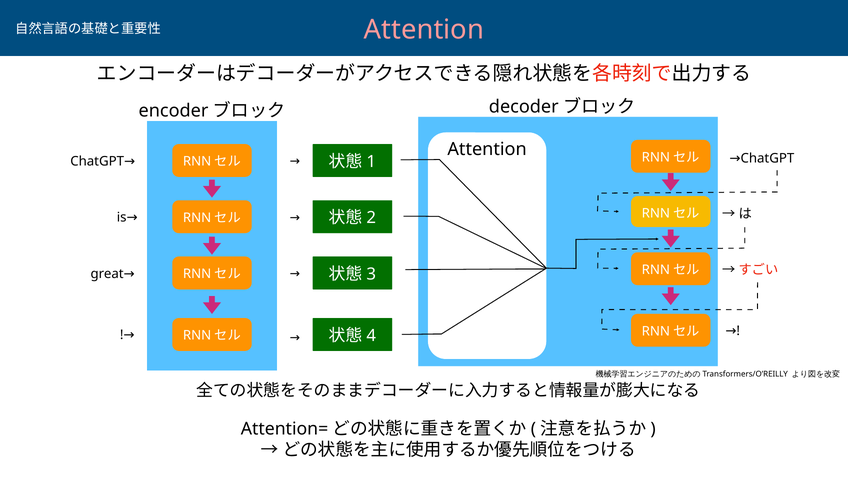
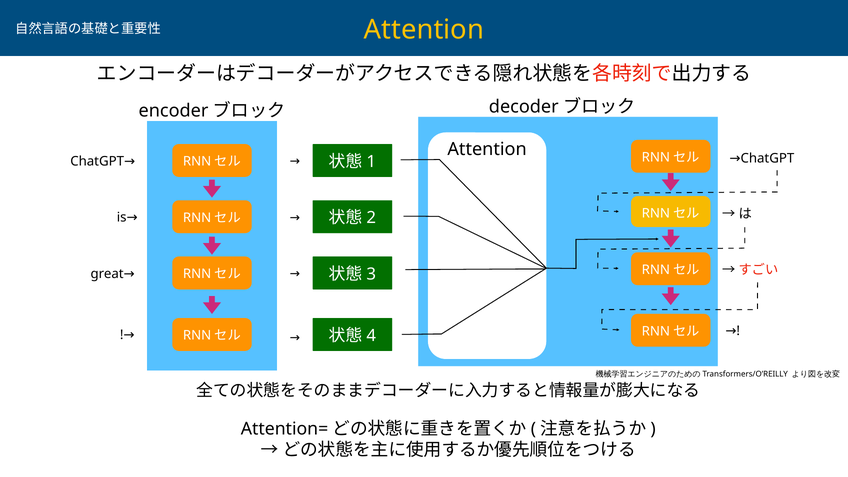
Attention at (424, 30) colour: pink -> yellow
